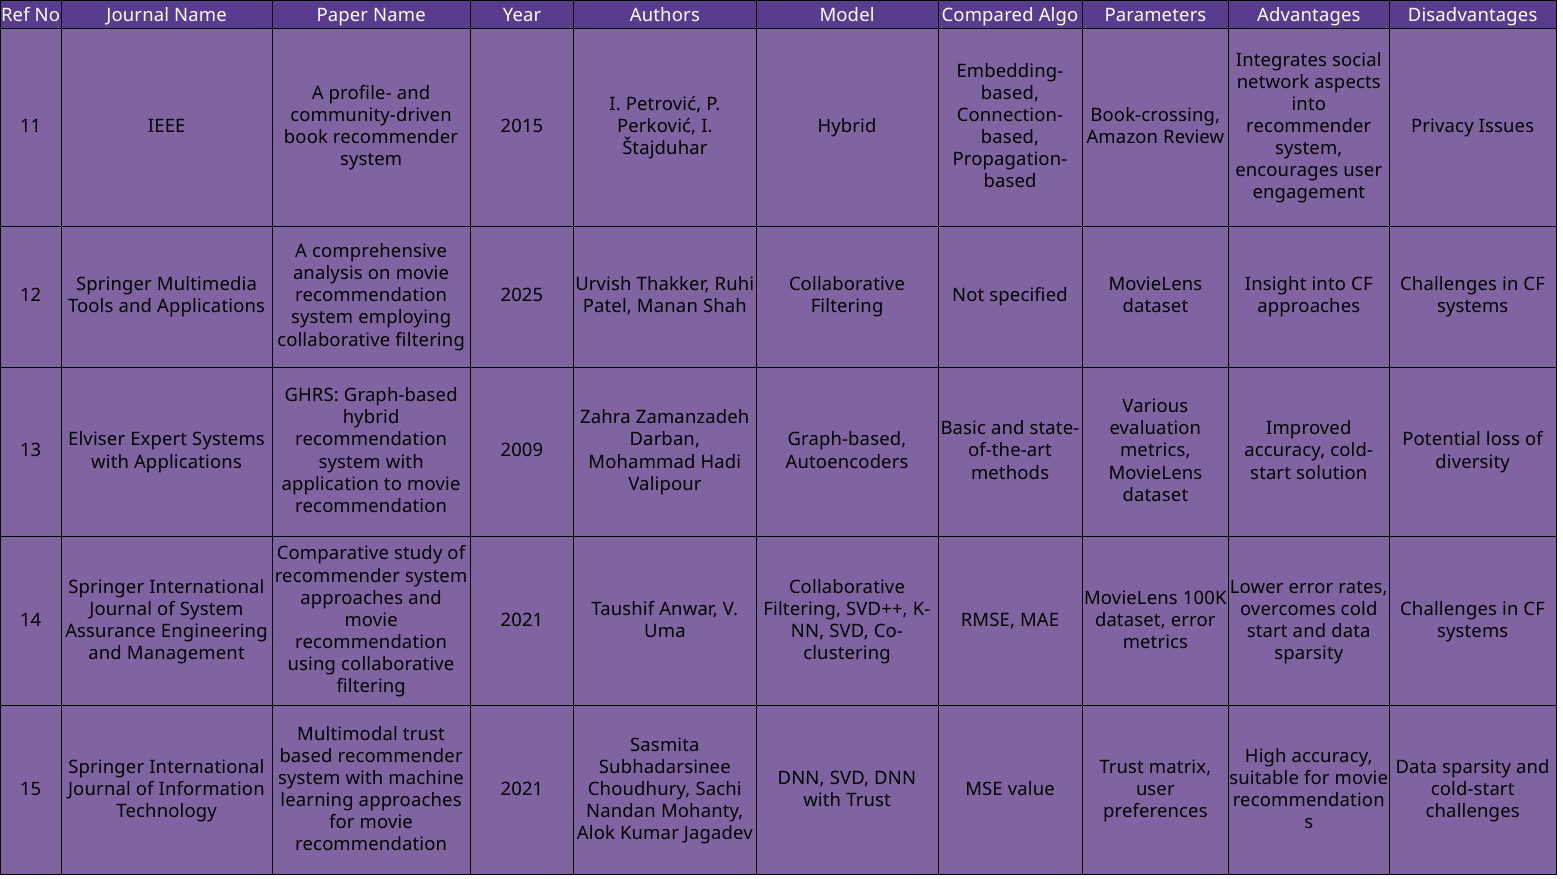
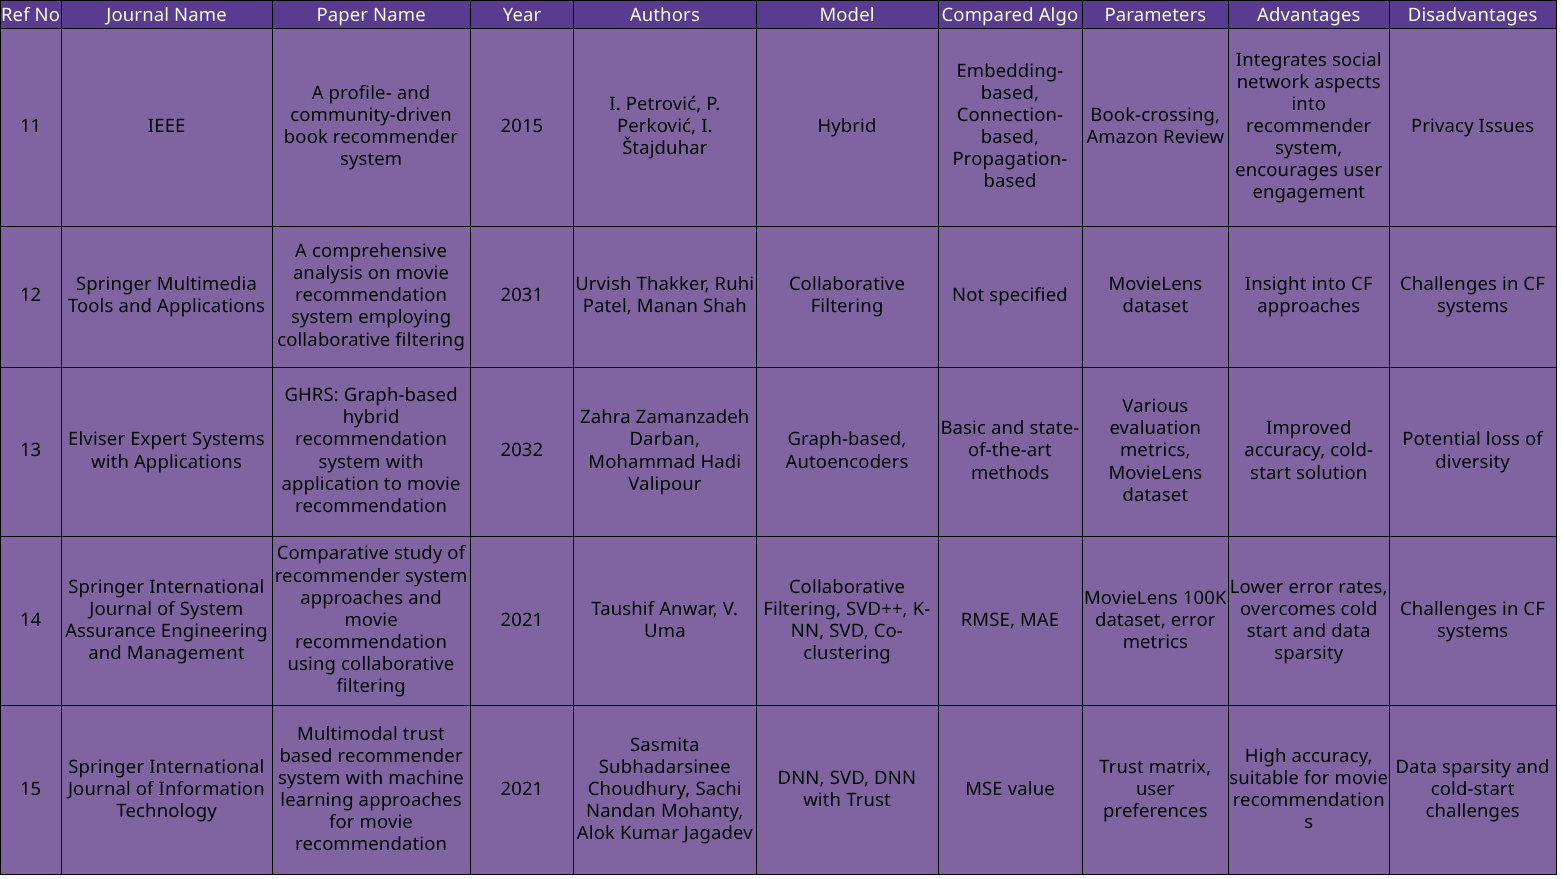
2025: 2025 -> 2031
2009: 2009 -> 2032
